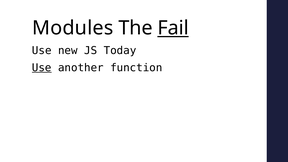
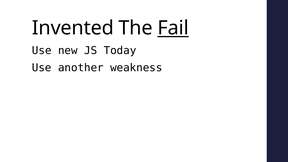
Modules: Modules -> Invented
Use at (42, 68) underline: present -> none
function: function -> weakness
